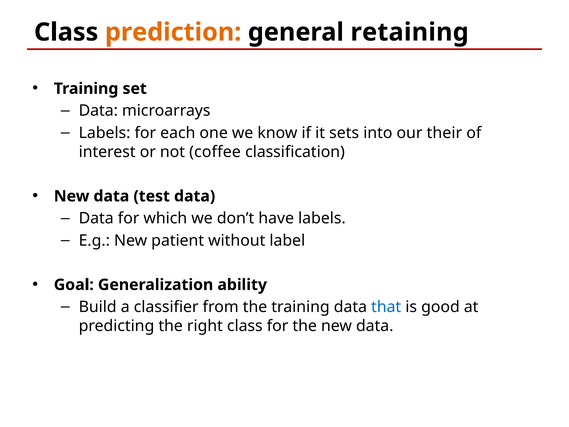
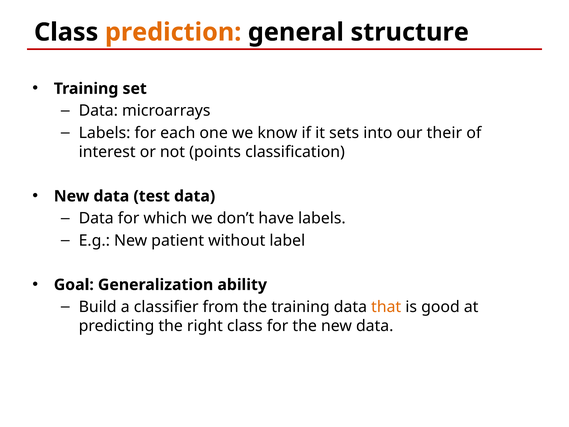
retaining: retaining -> structure
coffee: coffee -> points
that colour: blue -> orange
